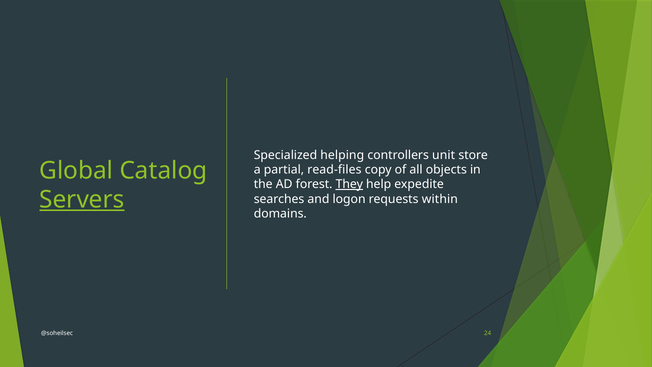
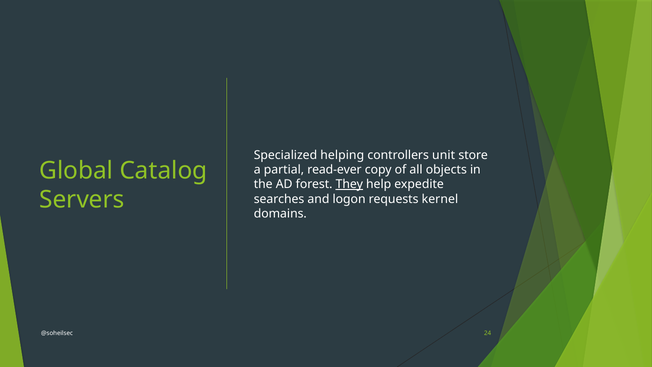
read-files: read-files -> read-ever
Servers underline: present -> none
within: within -> kernel
